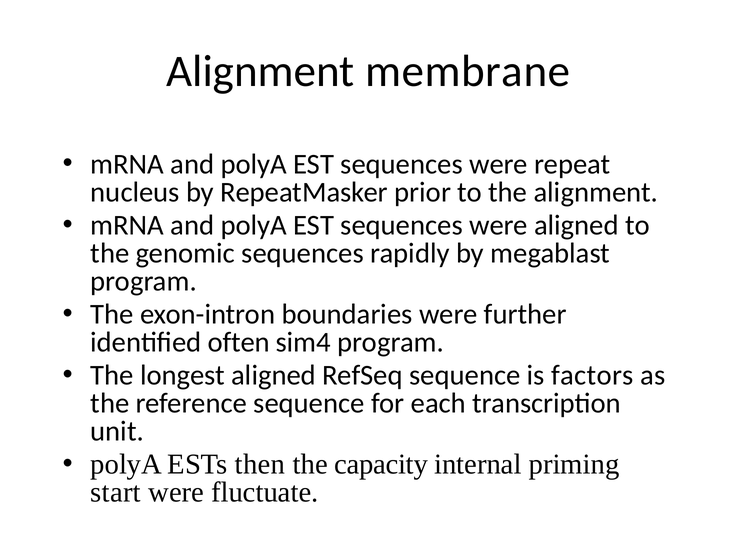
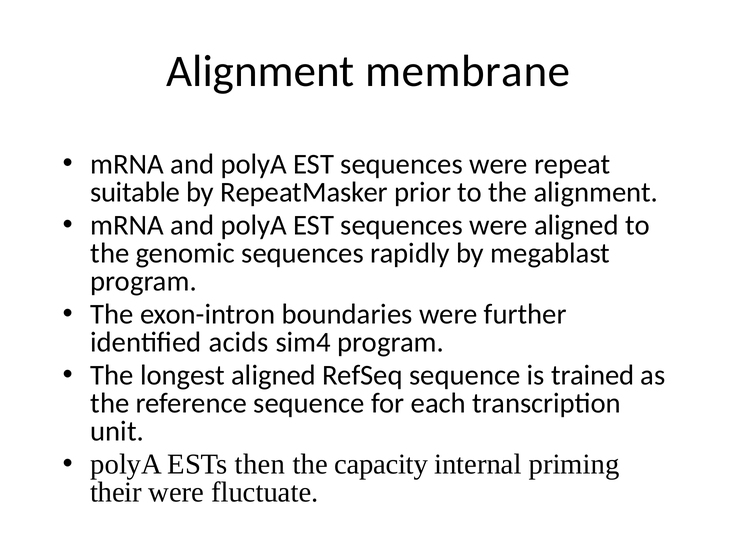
nucleus: nucleus -> suitable
often: often -> acids
factors: factors -> trained
start: start -> their
